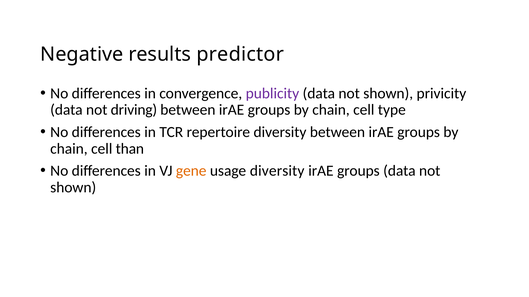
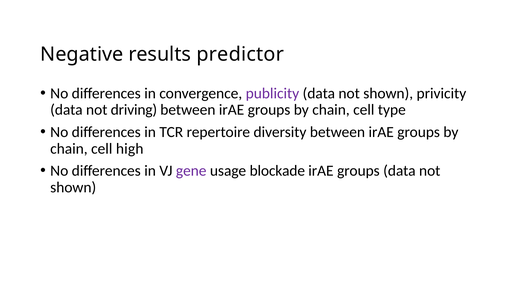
than: than -> high
gene colour: orange -> purple
usage diversity: diversity -> blockade
